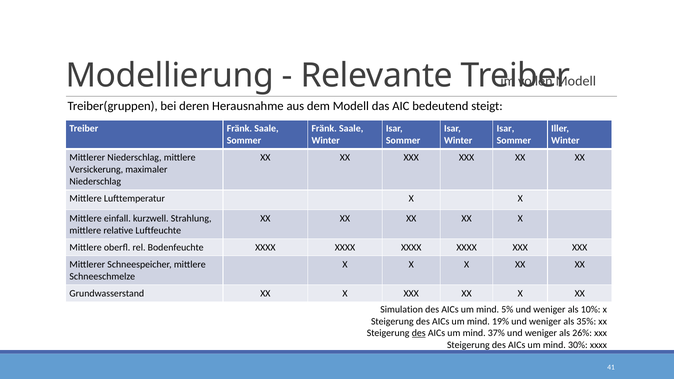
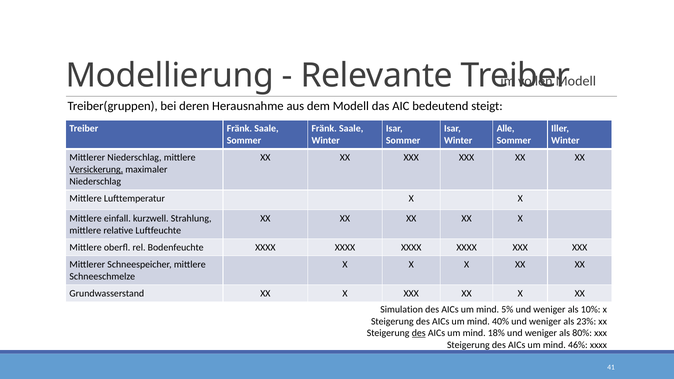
Isar at (505, 129): Isar -> Alle
Versickerung underline: none -> present
19%: 19% -> 40%
35%: 35% -> 23%
37%: 37% -> 18%
26%: 26% -> 80%
30%: 30% -> 46%
